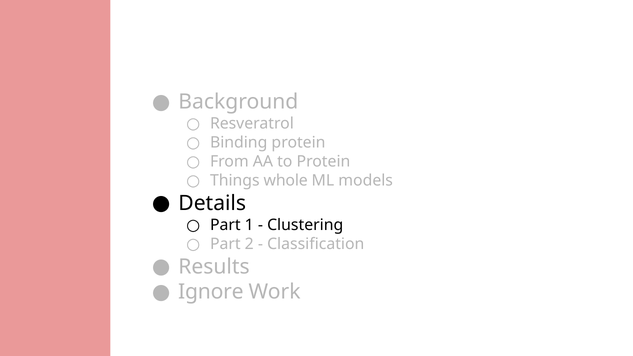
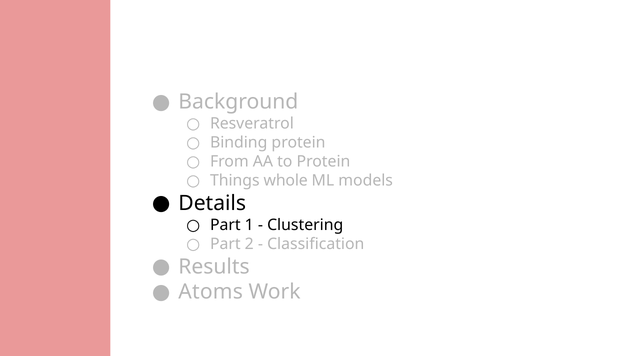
Ignore: Ignore -> Atoms
